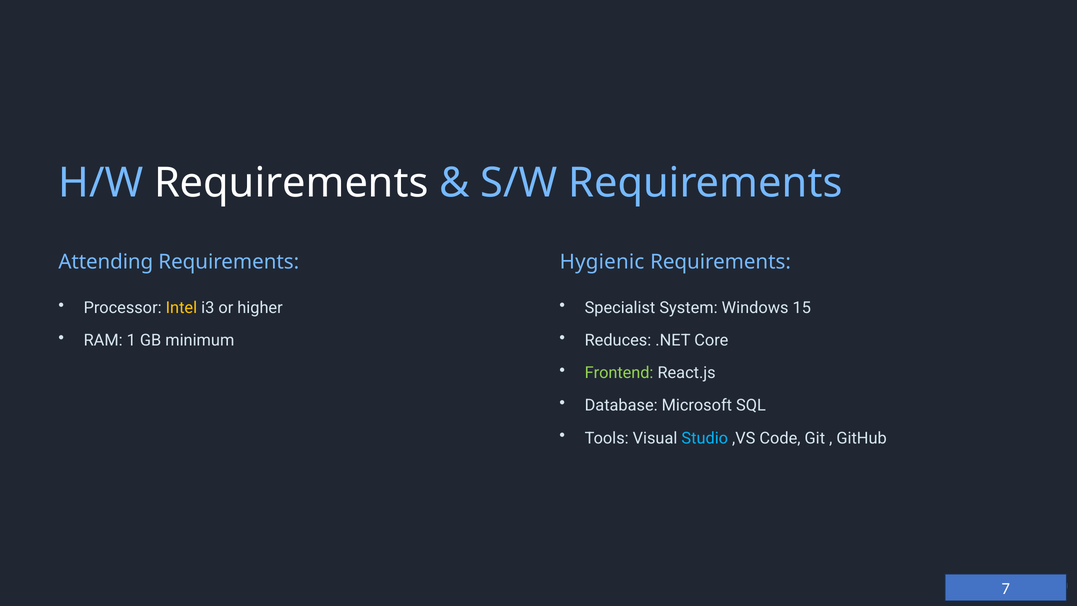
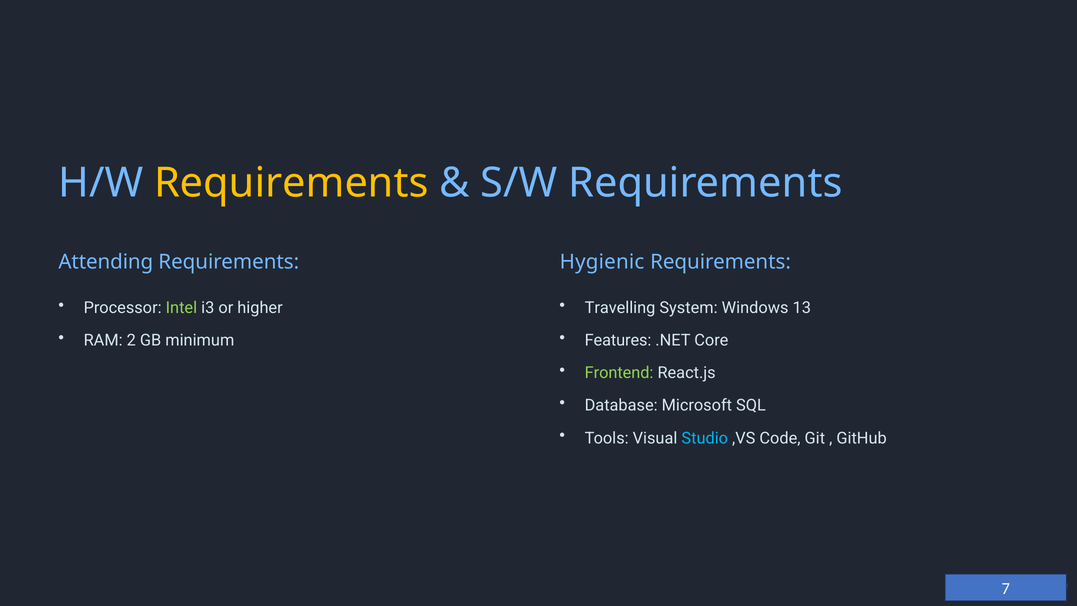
Requirements at (291, 183) colour: white -> yellow
Intel colour: yellow -> light green
Specialist: Specialist -> Travelling
15: 15 -> 13
1: 1 -> 2
Reduces: Reduces -> Features
